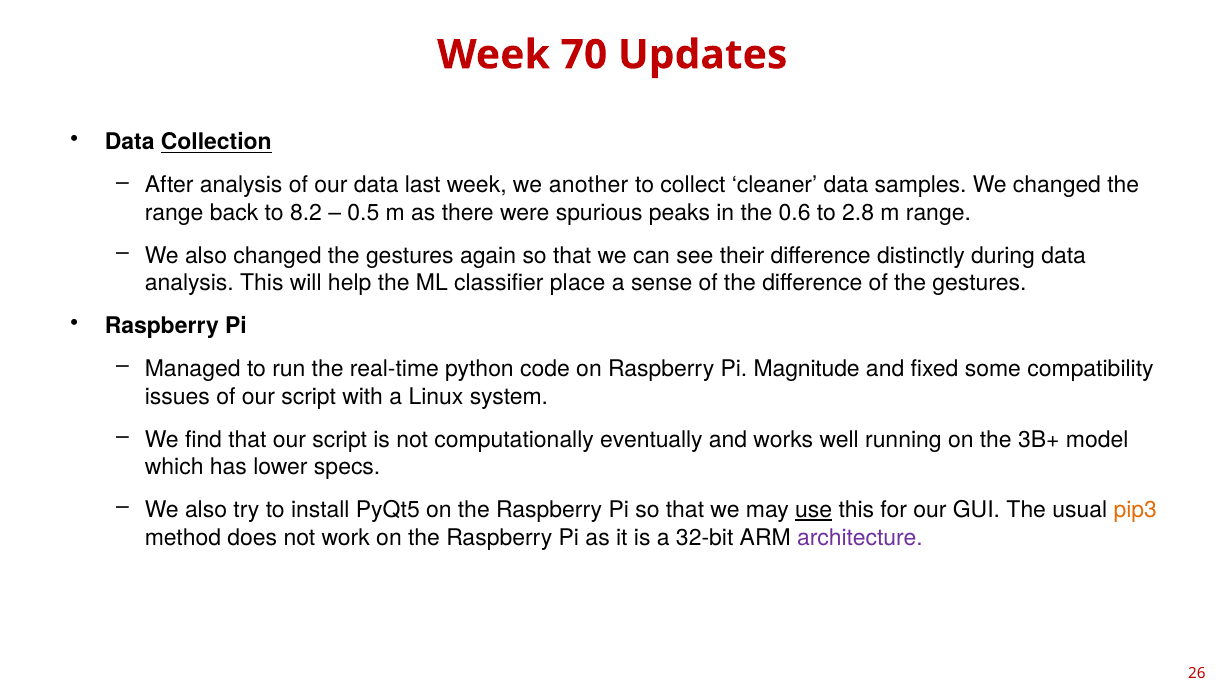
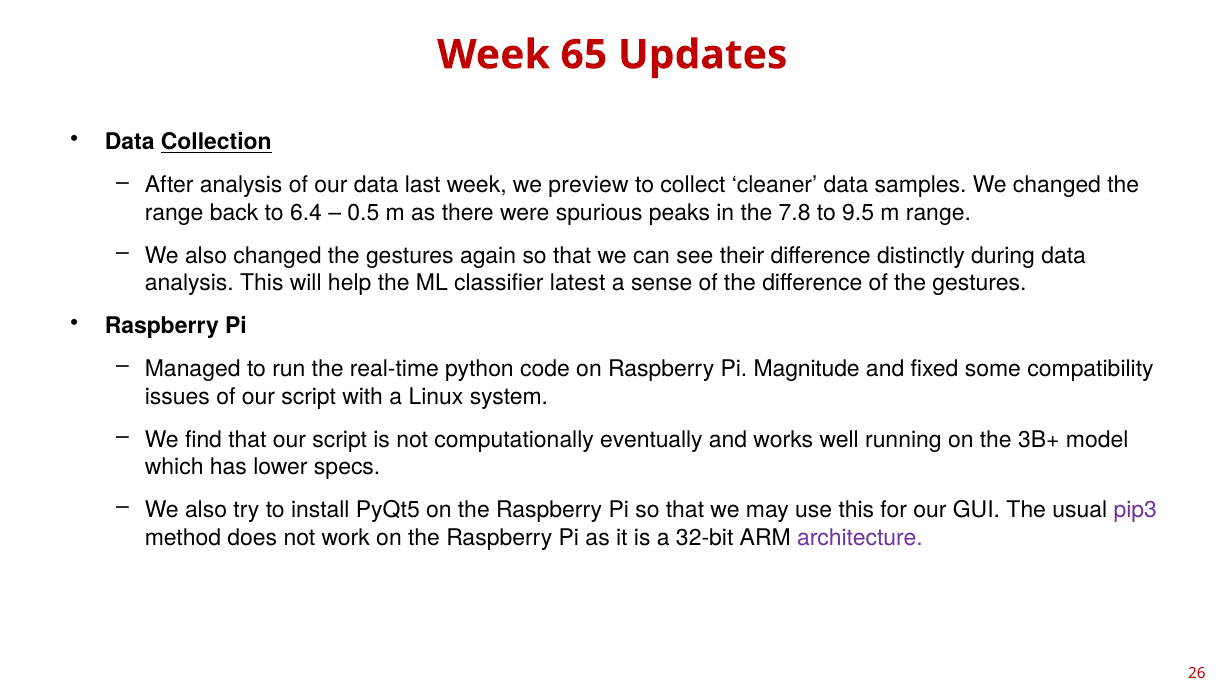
70: 70 -> 65
another: another -> preview
8.2: 8.2 -> 6.4
0.6: 0.6 -> 7.8
2.8: 2.8 -> 9.5
place: place -> latest
use underline: present -> none
pip3 colour: orange -> purple
